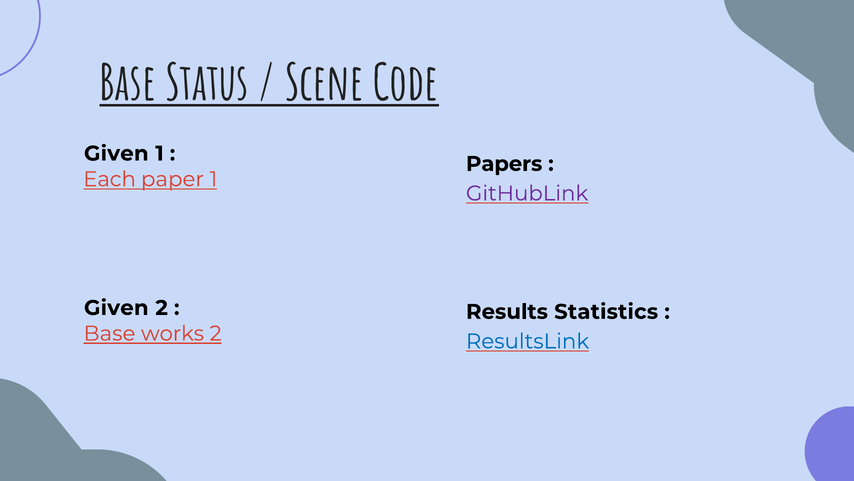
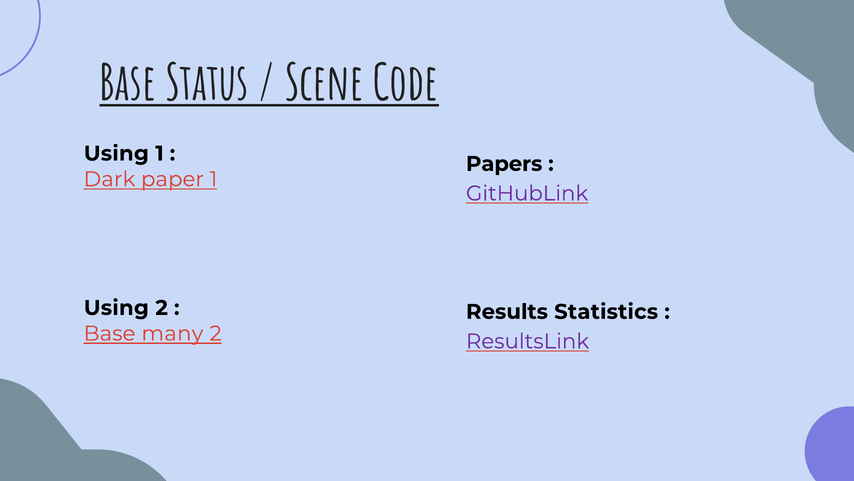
Given at (116, 153): Given -> Using
Each: Each -> Dark
Given at (116, 308): Given -> Using
works: works -> many
ResultsLink colour: blue -> purple
